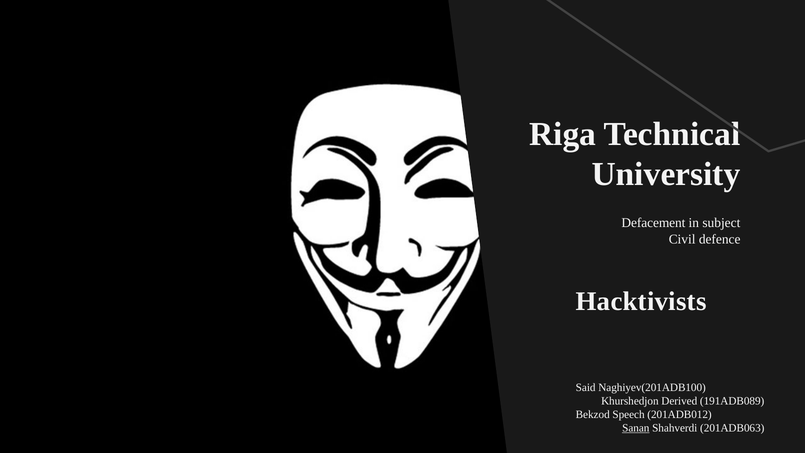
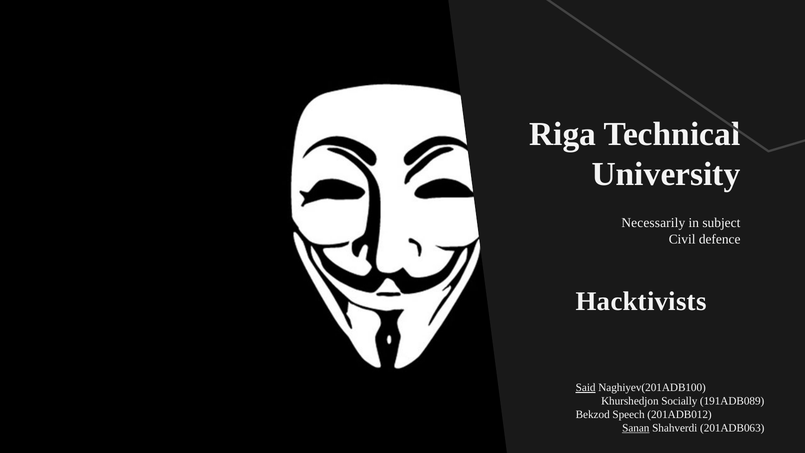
Defacement: Defacement -> Necessarily
Said underline: none -> present
Derived: Derived -> Socially
